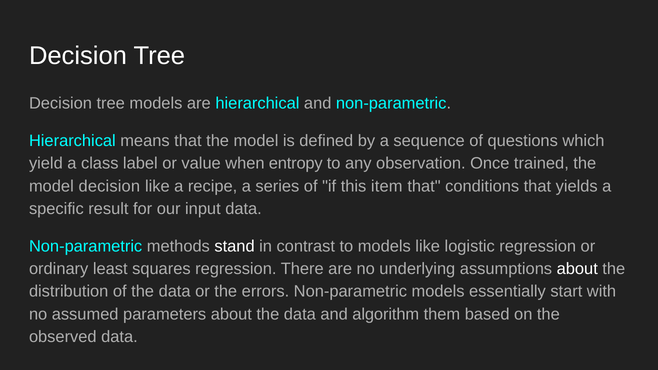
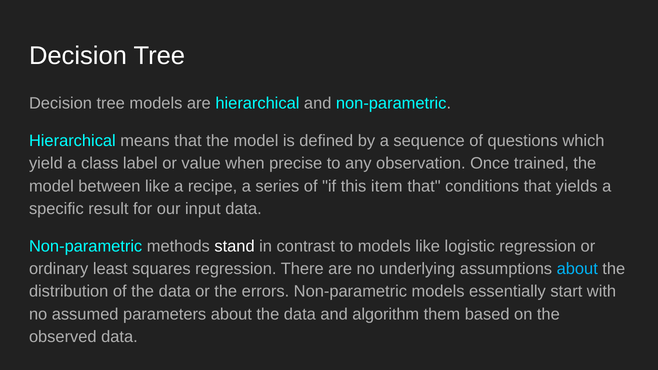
entropy: entropy -> precise
model decision: decision -> between
about at (577, 269) colour: white -> light blue
